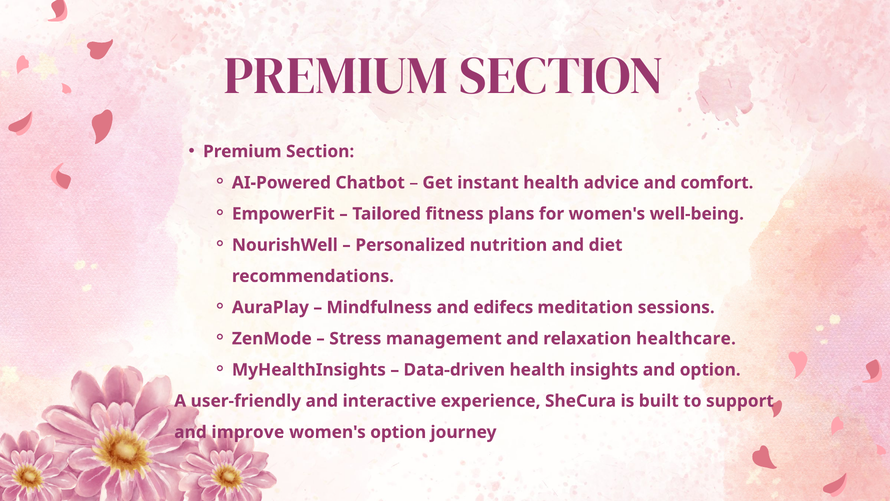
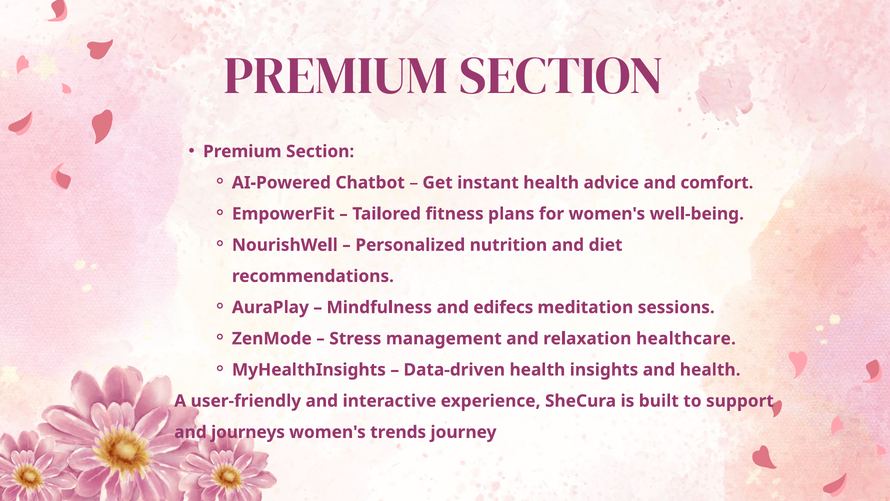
and option: option -> health
improve: improve -> journeys
women's option: option -> trends
